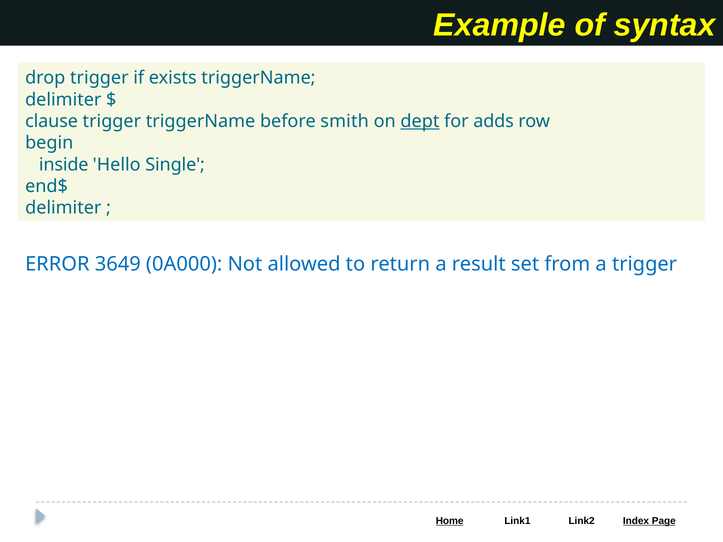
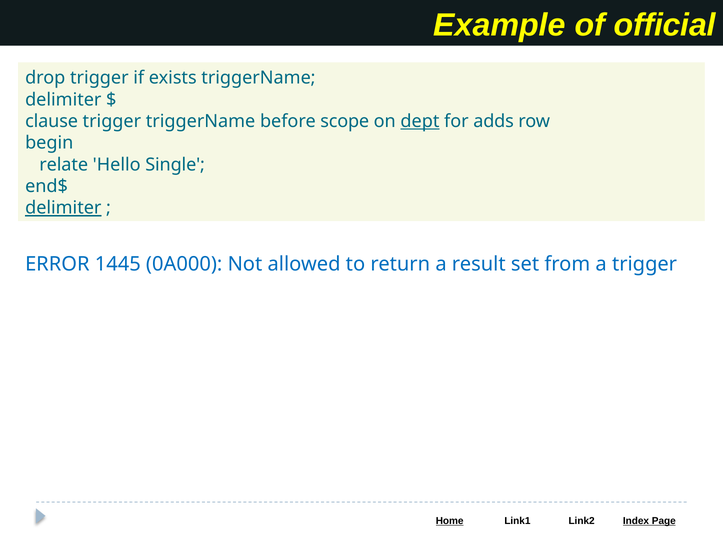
syntax: syntax -> official
smith: smith -> scope
inside: inside -> relate
delimiter at (63, 208) underline: none -> present
3649: 3649 -> 1445
